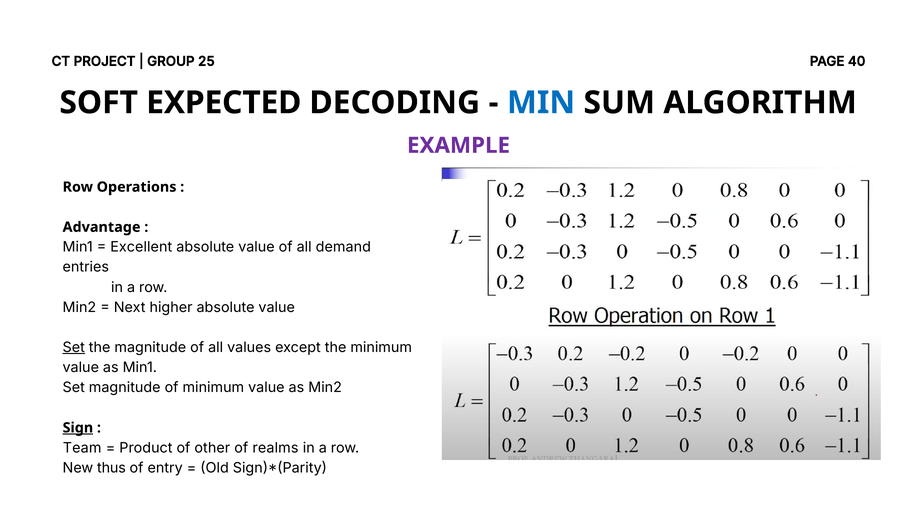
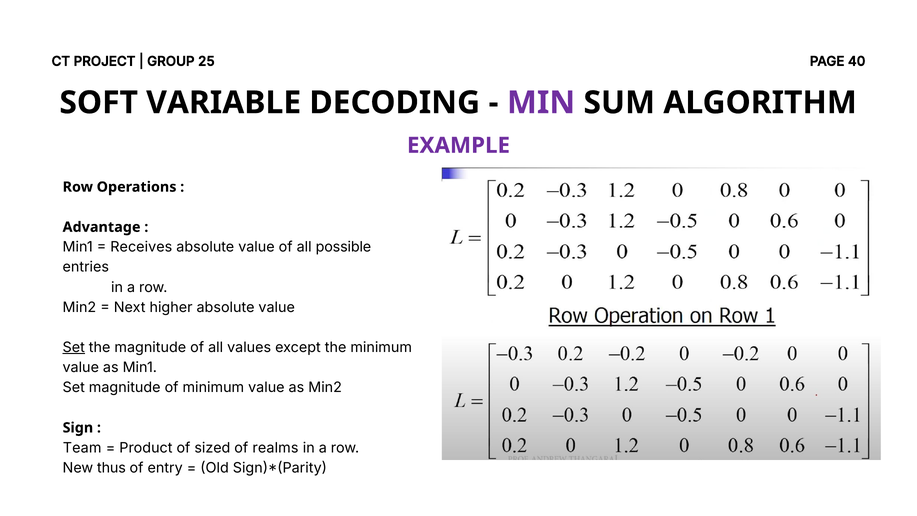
EXPECTED: EXPECTED -> VARIABLE
MIN colour: blue -> purple
Excellent: Excellent -> Receives
demand: demand -> possible
Sign underline: present -> none
other: other -> sized
